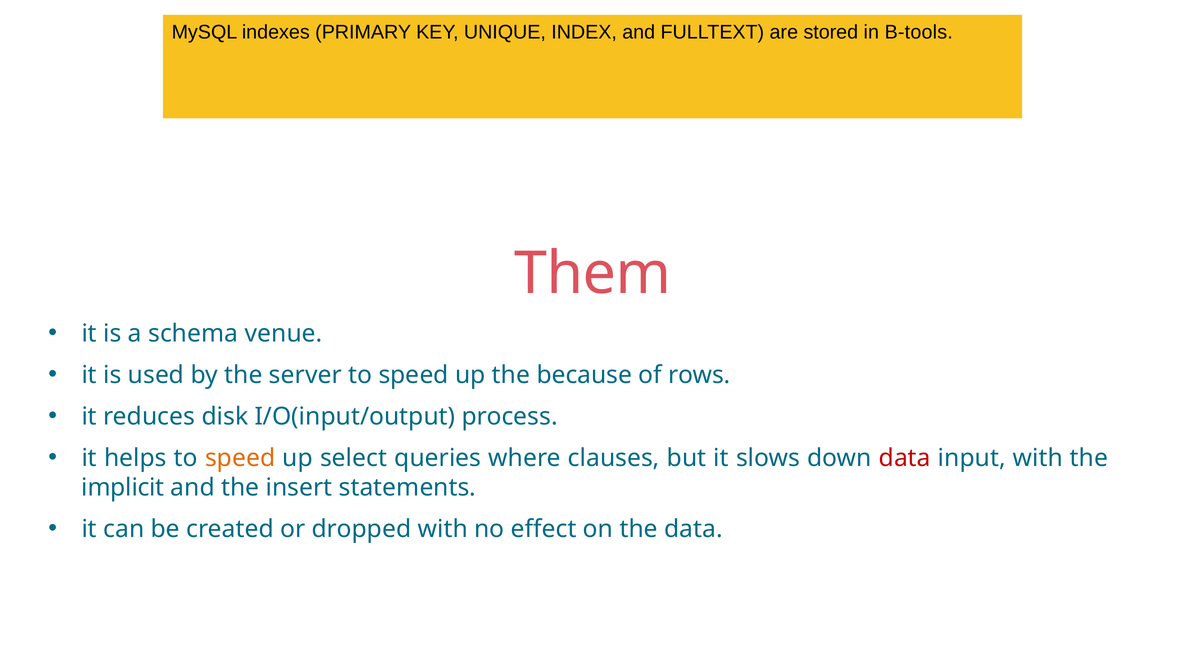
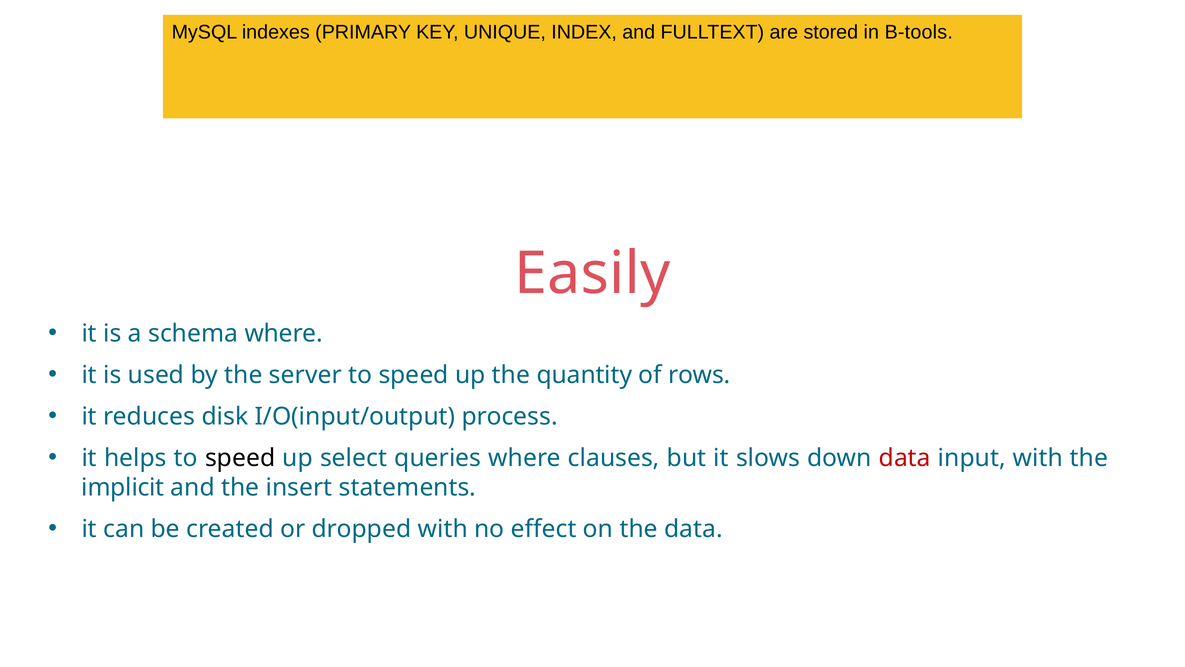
Them: Them -> Easily
schema venue: venue -> where
because: because -> quantity
speed at (240, 458) colour: orange -> black
